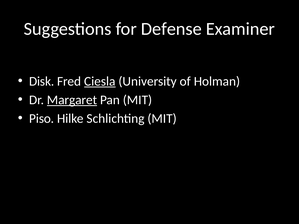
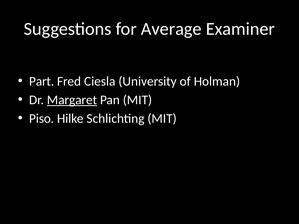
Defense: Defense -> Average
Disk: Disk -> Part
Ciesla underline: present -> none
